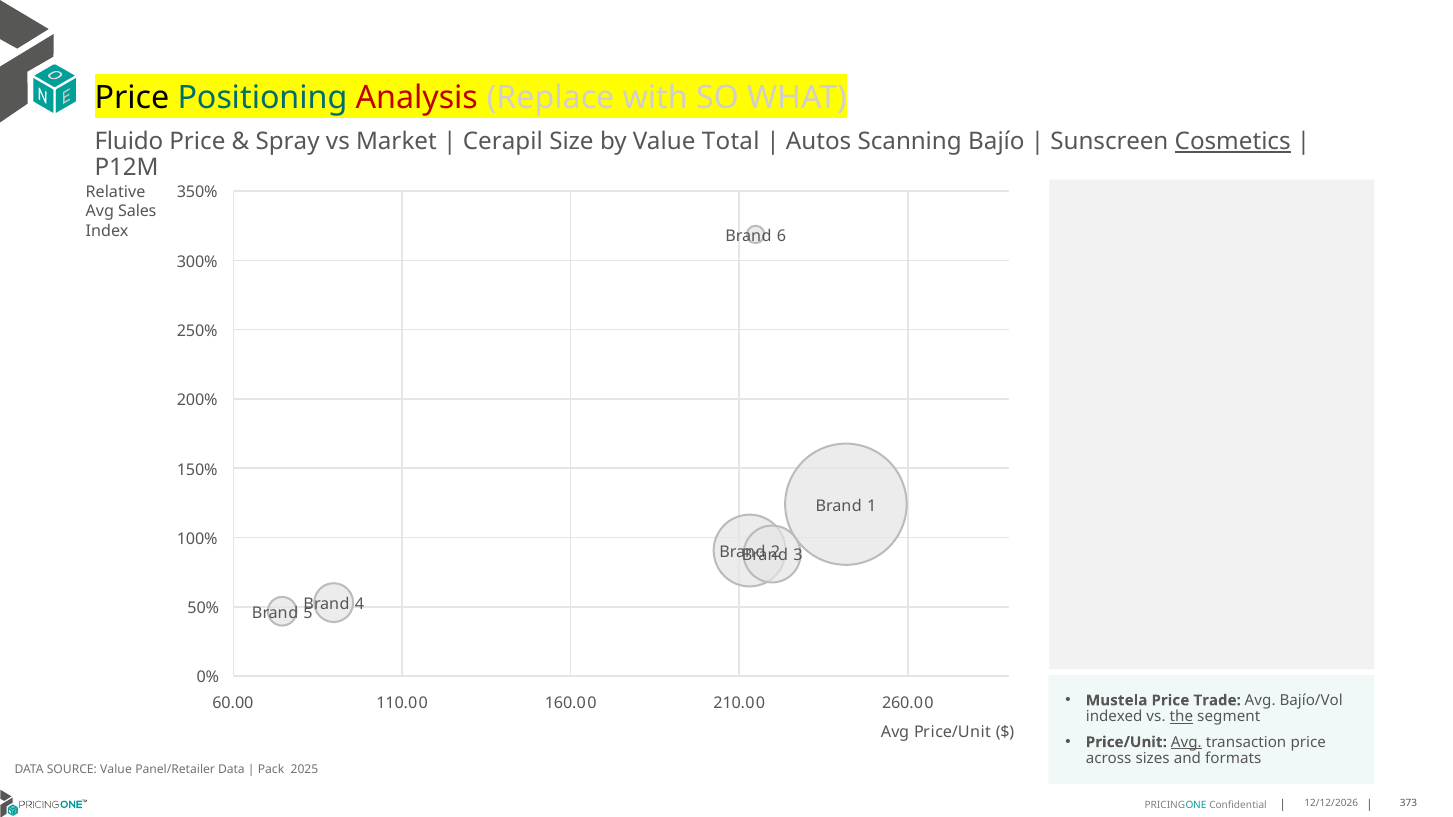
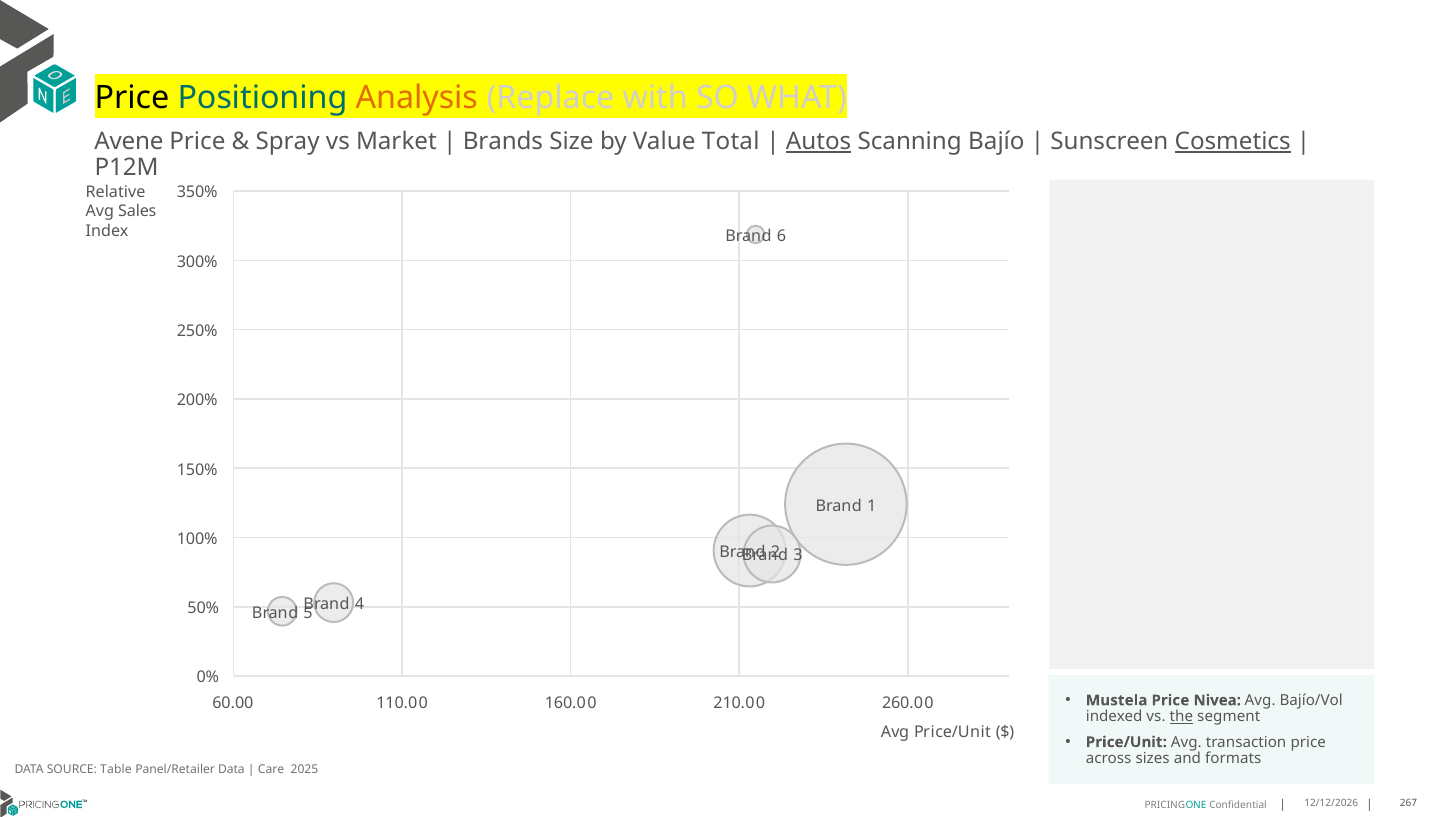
Analysis colour: red -> orange
Fluido: Fluido -> Avene
Cerapil: Cerapil -> Brands
Autos underline: none -> present
Trade: Trade -> Nivea
Avg at (1186, 742) underline: present -> none
SOURCE Value: Value -> Table
Pack: Pack -> Care
373: 373 -> 267
